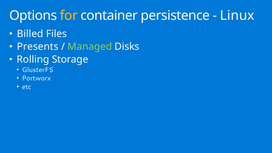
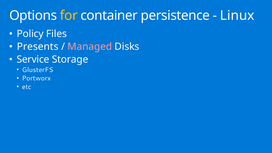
Billed: Billed -> Policy
Managed colour: light green -> pink
Rolling: Rolling -> Service
